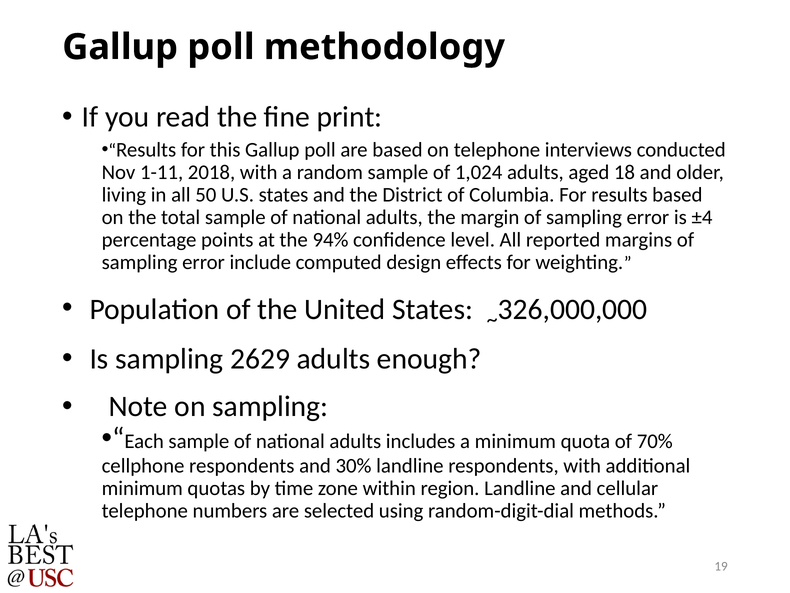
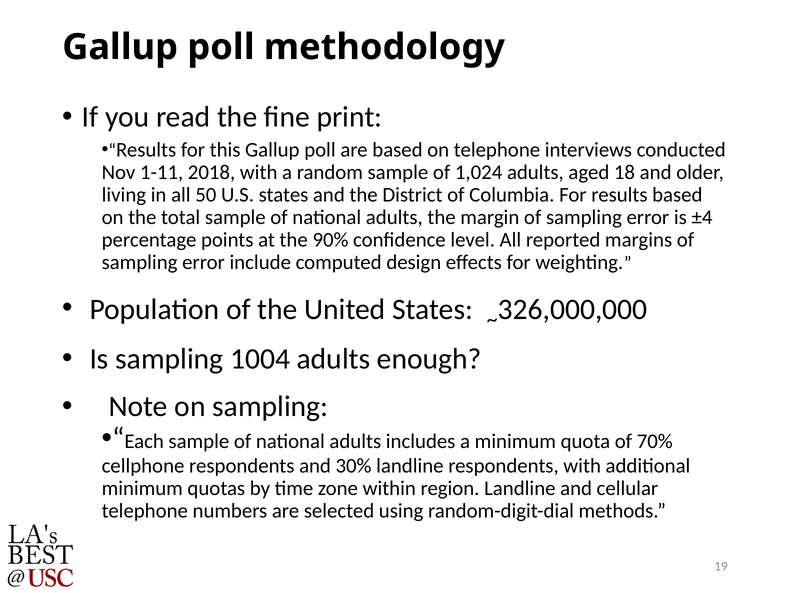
94%: 94% -> 90%
2629: 2629 -> 1004
